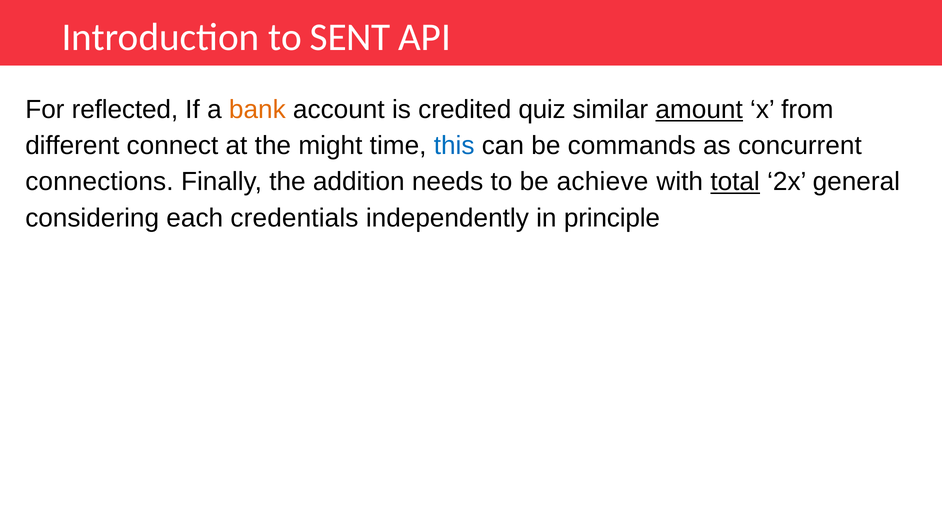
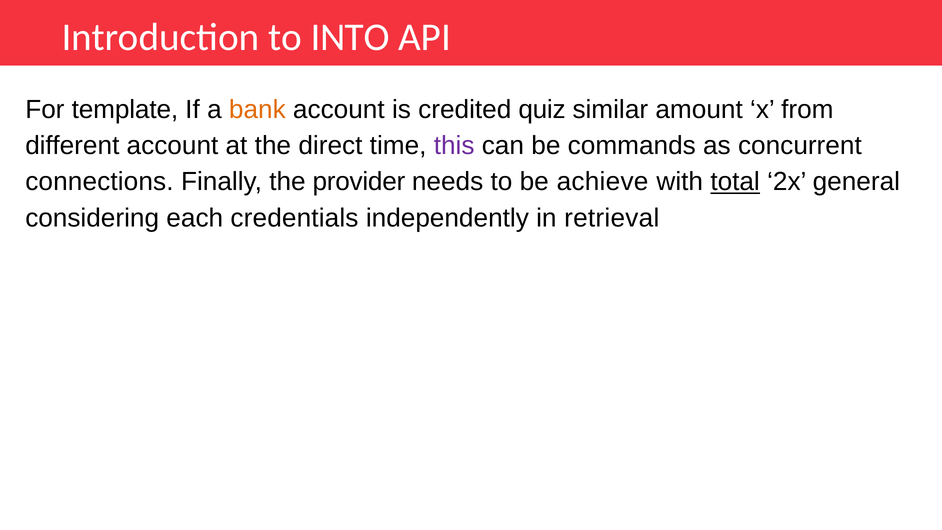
SENT: SENT -> INTO
reflected: reflected -> template
amount underline: present -> none
different connect: connect -> account
might: might -> direct
this colour: blue -> purple
addition: addition -> provider
principle: principle -> retrieval
